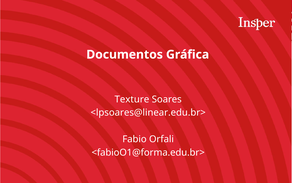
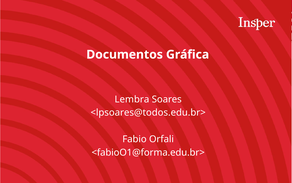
Texture: Texture -> Lembra
<lpsoares@linear.edu.br>: <lpsoares@linear.edu.br> -> <lpsoares@todos.edu.br>
